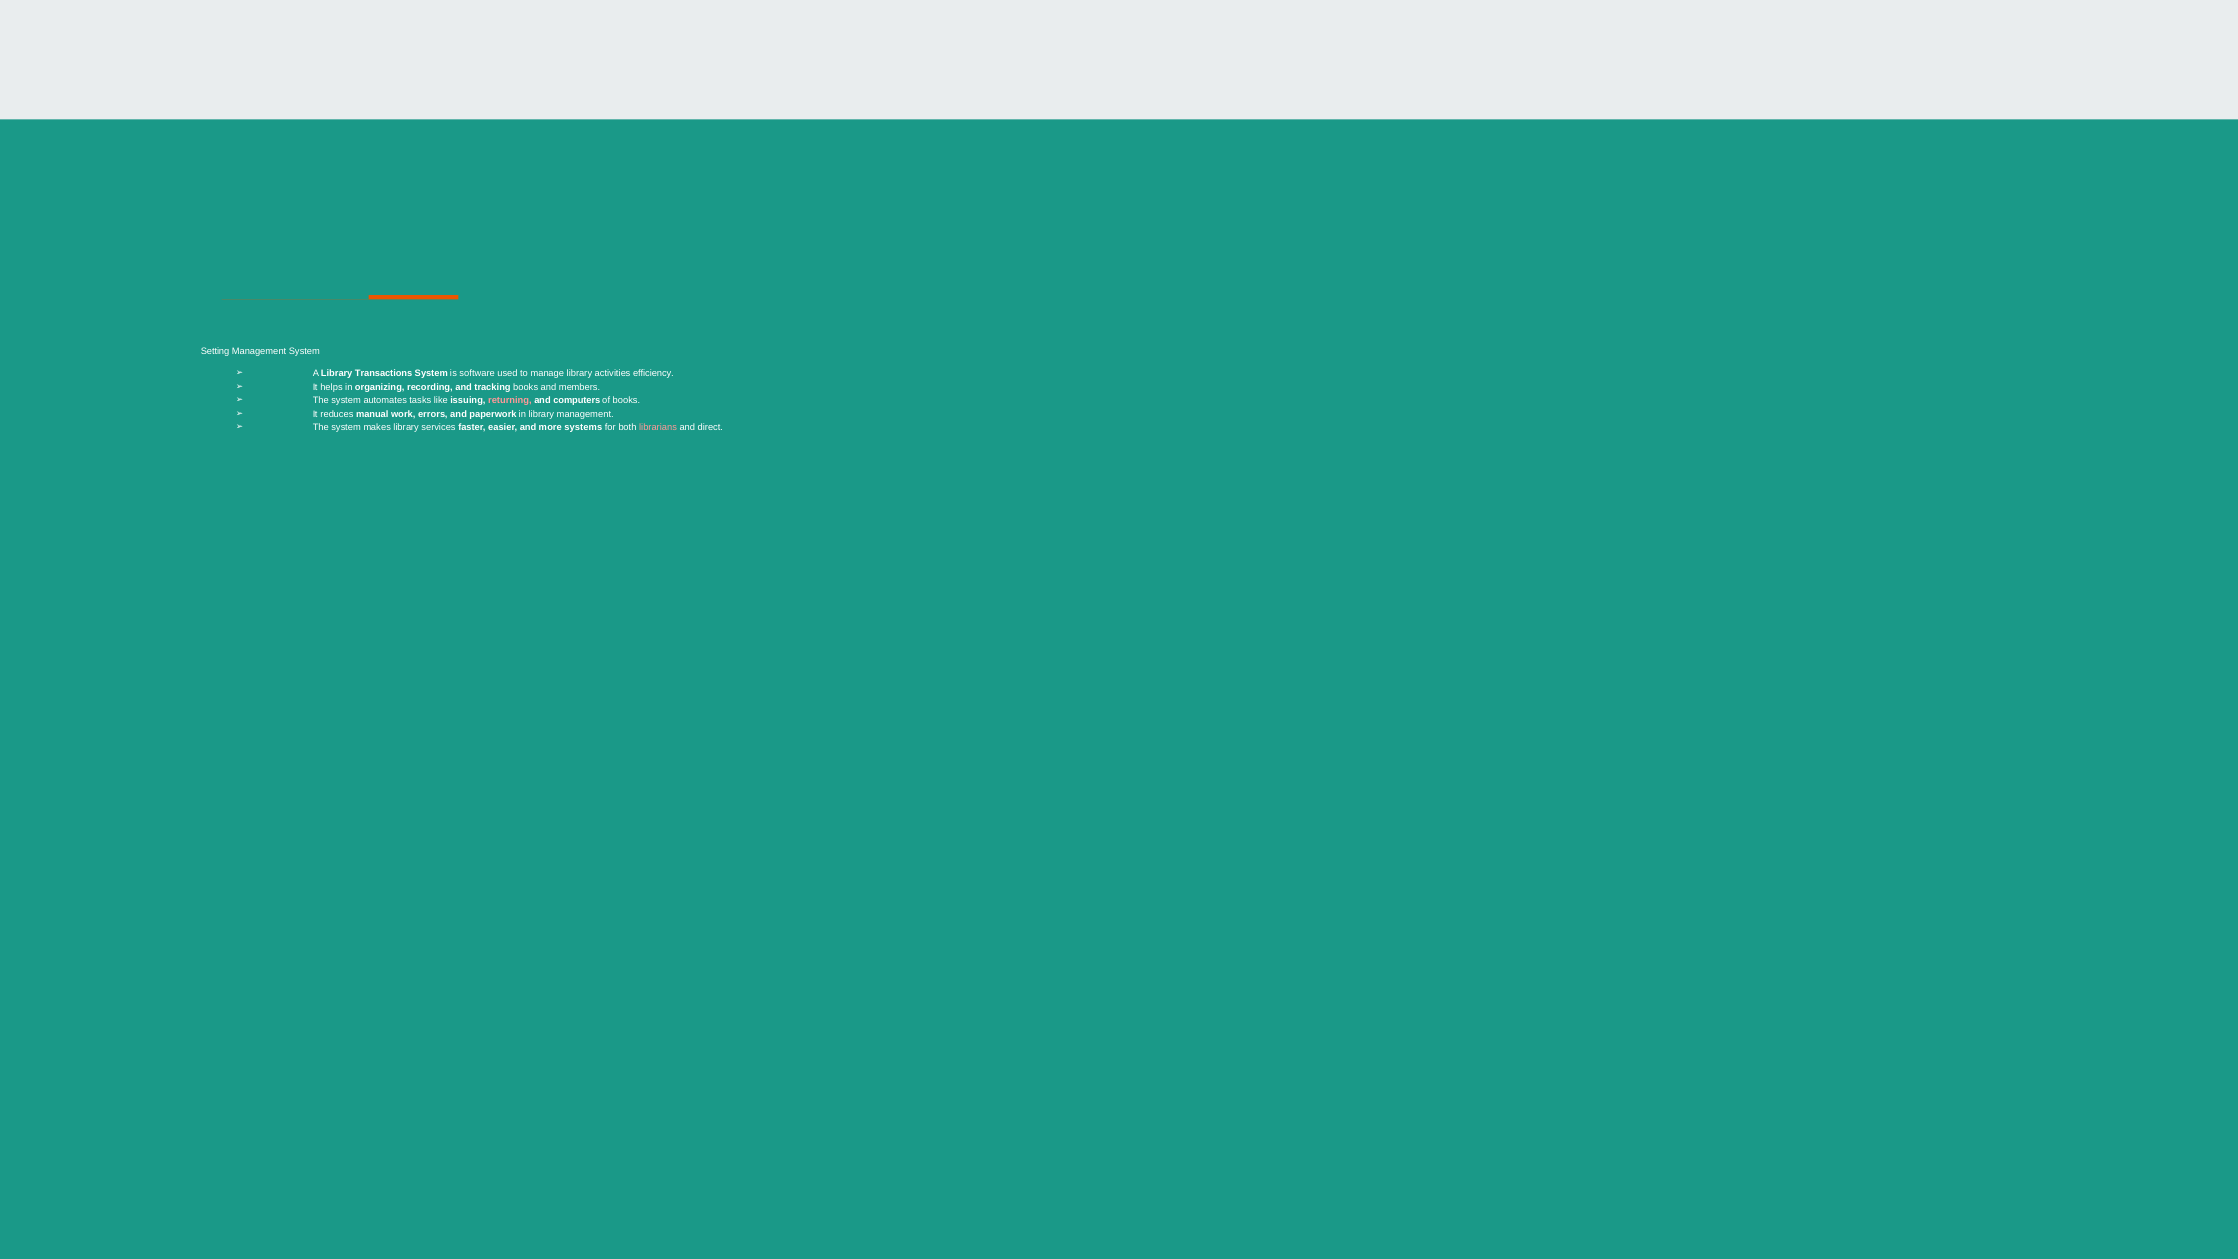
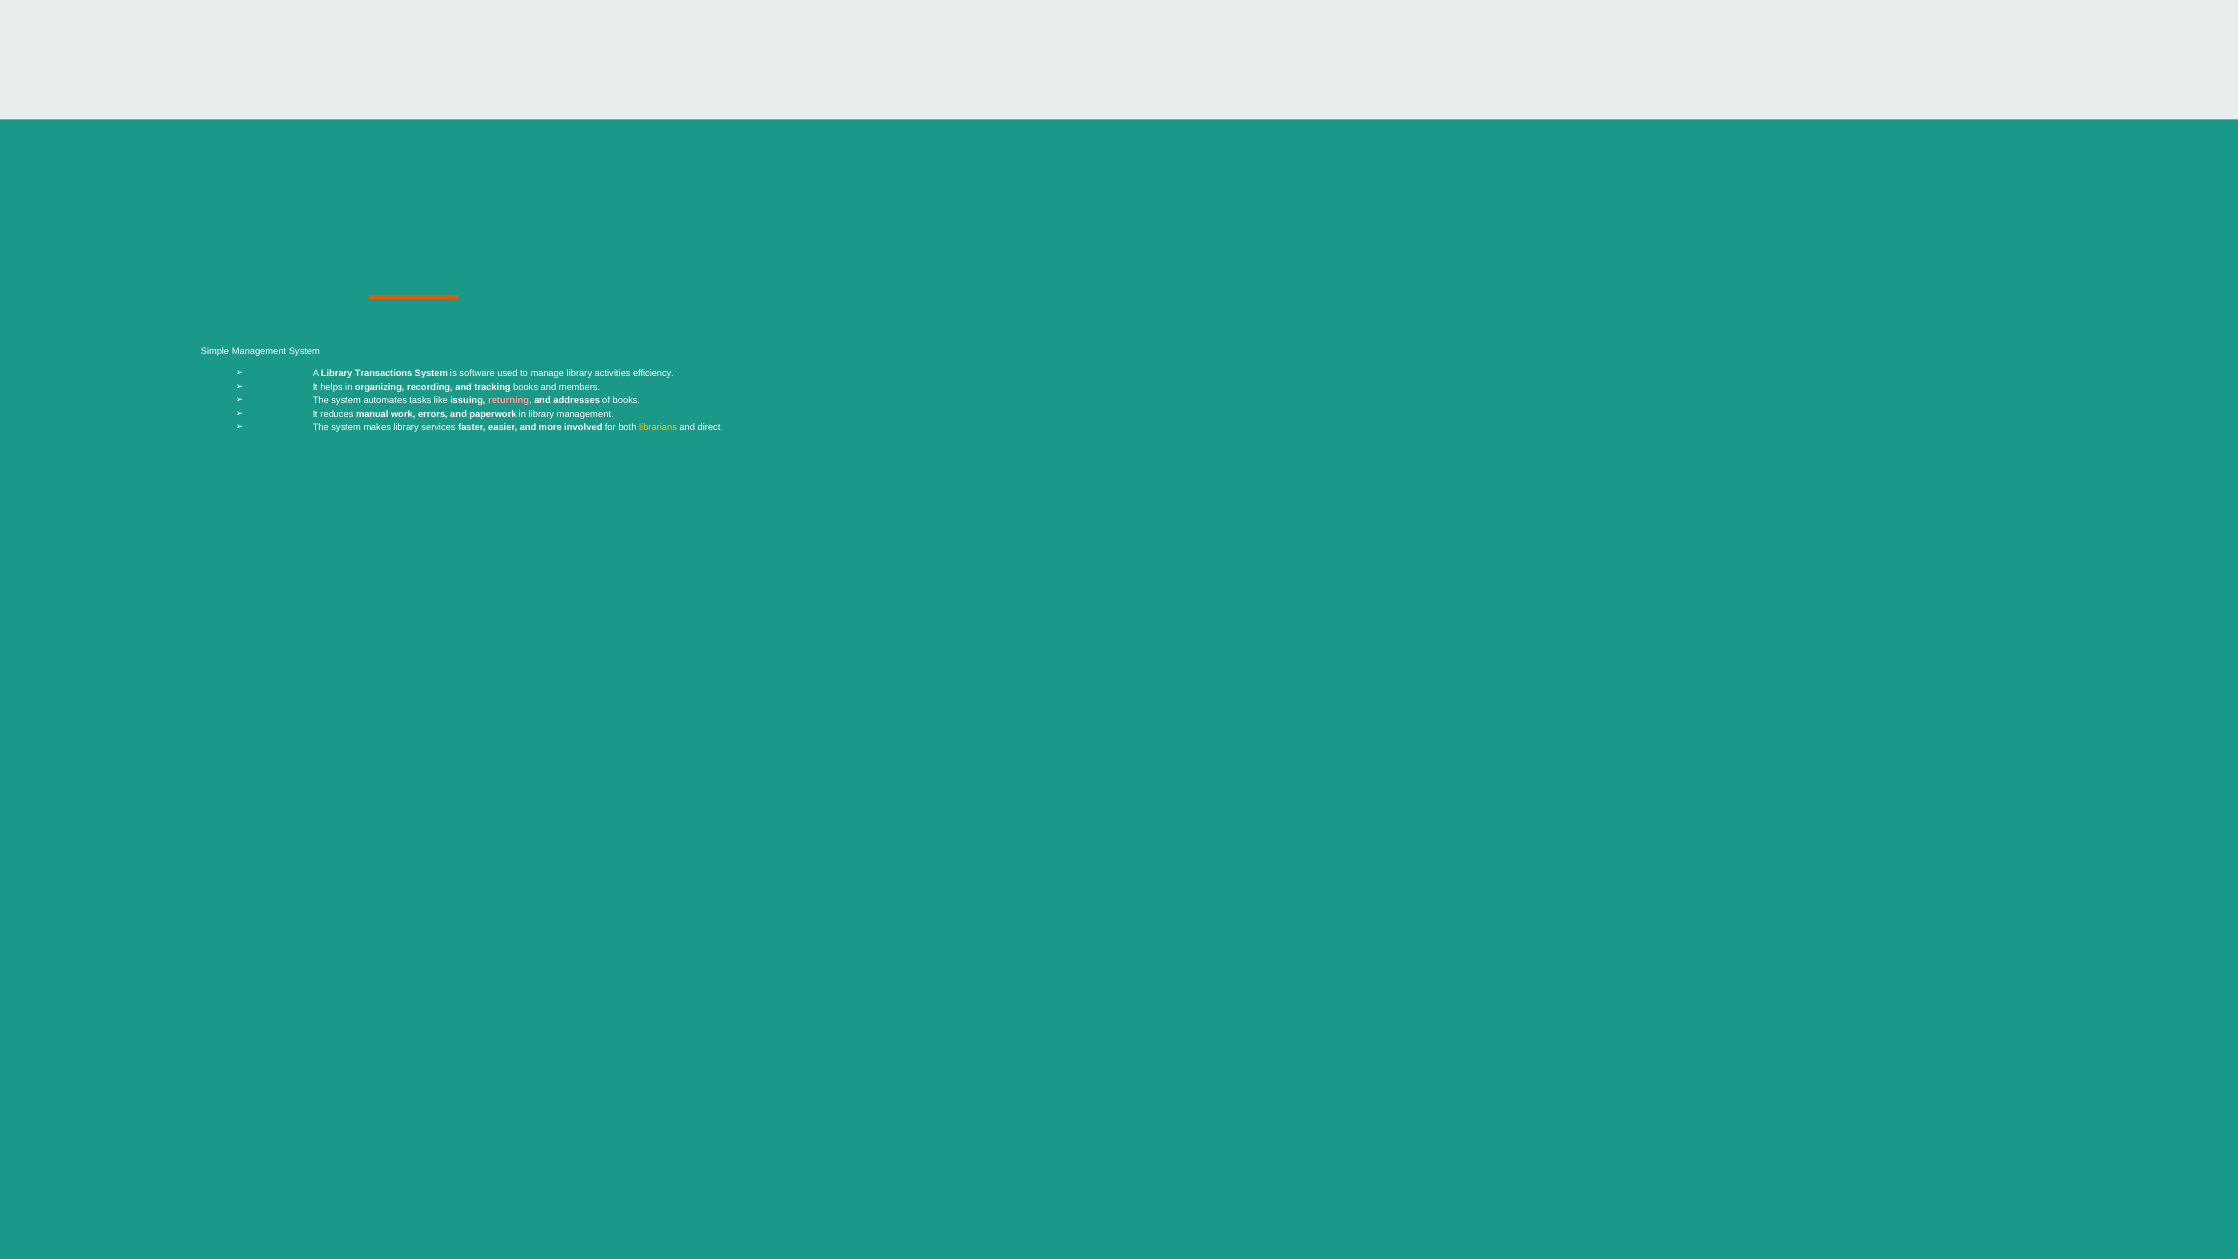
Setting: Setting -> Simple
computers: computers -> addresses
systems: systems -> involved
librarians colour: pink -> yellow
